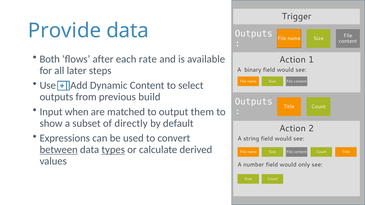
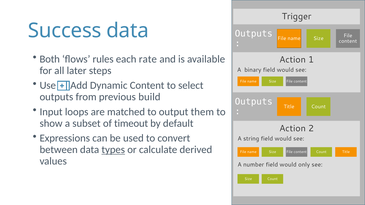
Provide: Provide -> Success
after: after -> rules
when: when -> loops
directly: directly -> timeout
between underline: present -> none
